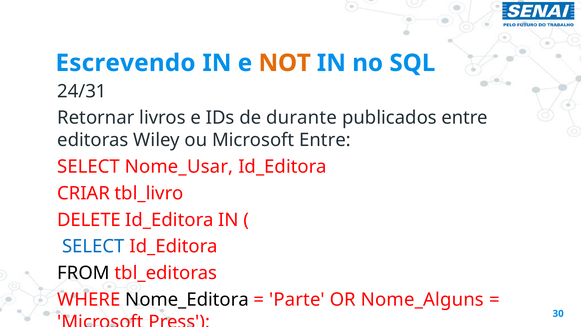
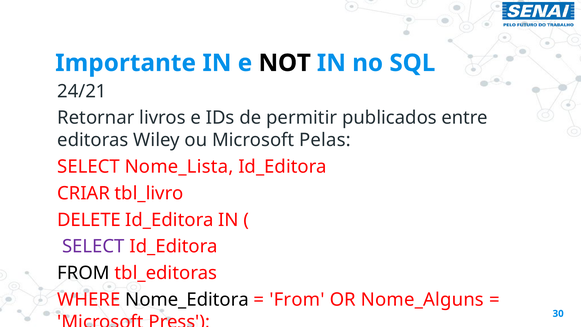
Escrevendo: Escrevendo -> Importante
NOT colour: orange -> black
24/31: 24/31 -> 24/21
durante: durante -> permitir
Microsoft Entre: Entre -> Pelas
Nome_Usar: Nome_Usar -> Nome_Lista
SELECT at (93, 246) colour: blue -> purple
Parte at (297, 300): Parte -> From
